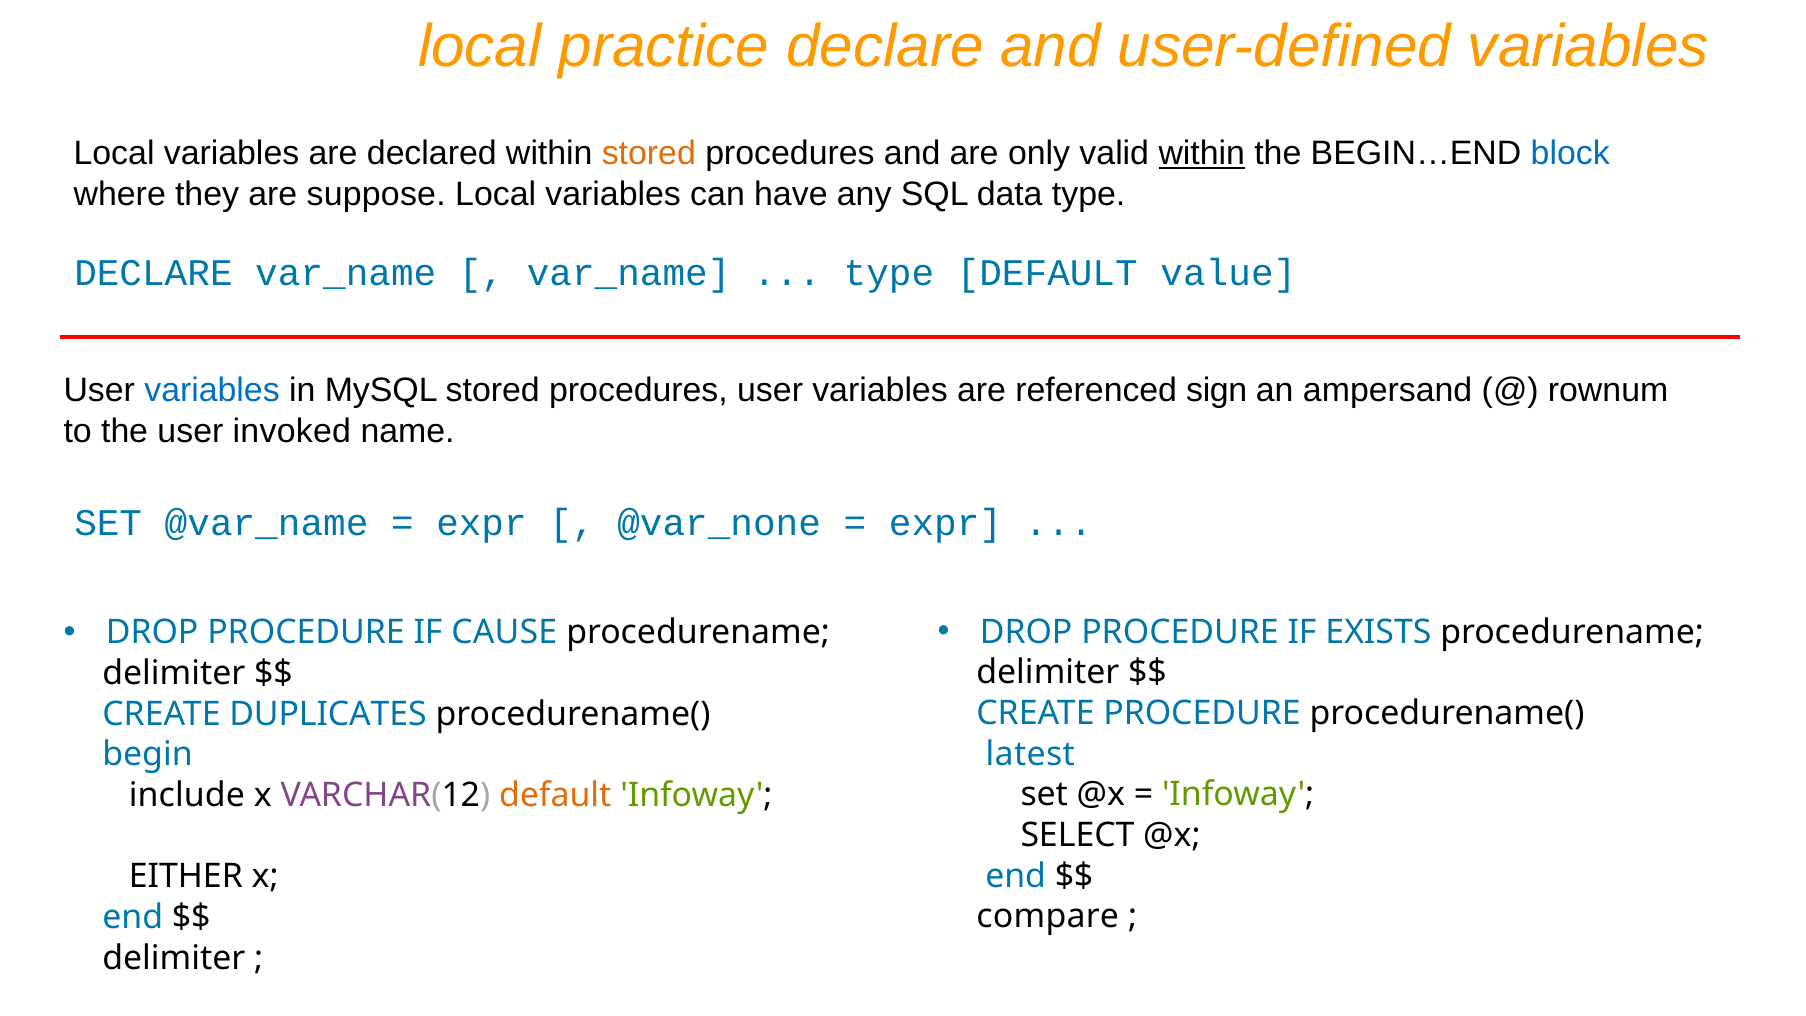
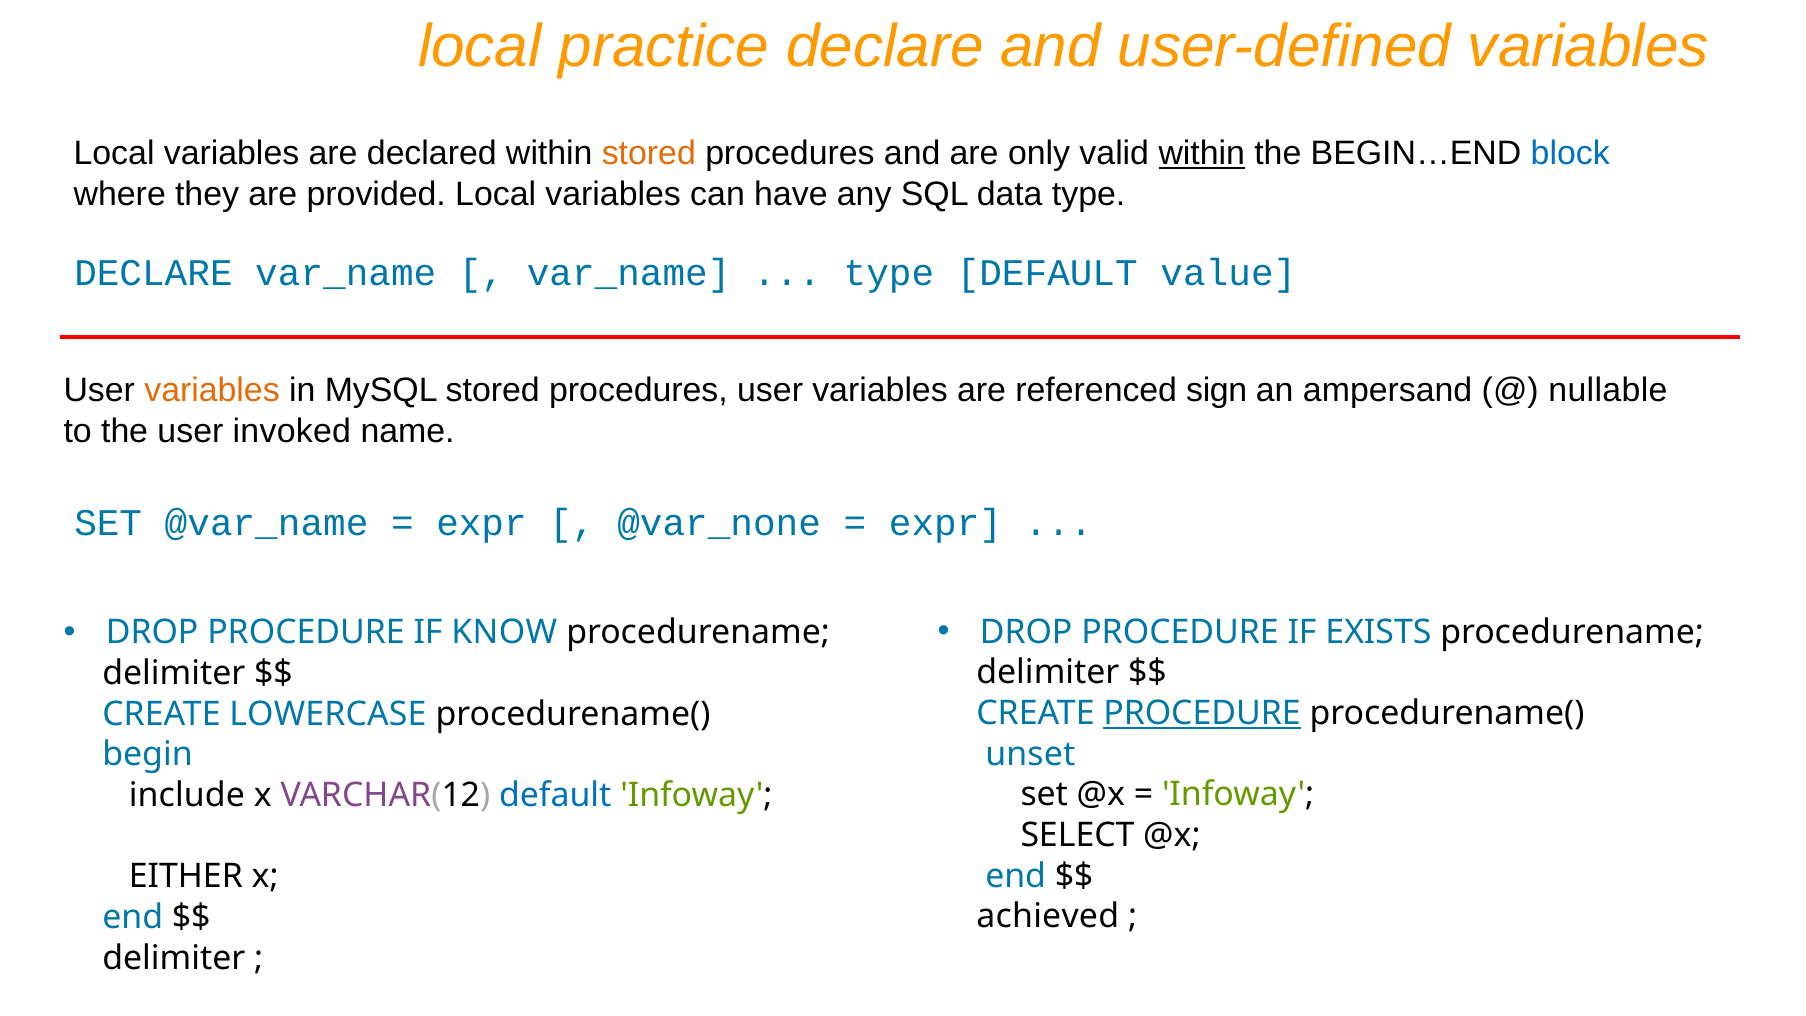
suppose: suppose -> provided
variables at (212, 391) colour: blue -> orange
rownum: rownum -> nullable
CAUSE: CAUSE -> KNOW
PROCEDURE at (1202, 713) underline: none -> present
DUPLICATES: DUPLICATES -> LOWERCASE
latest: latest -> unset
default at (555, 795) colour: orange -> blue
compare: compare -> achieved
